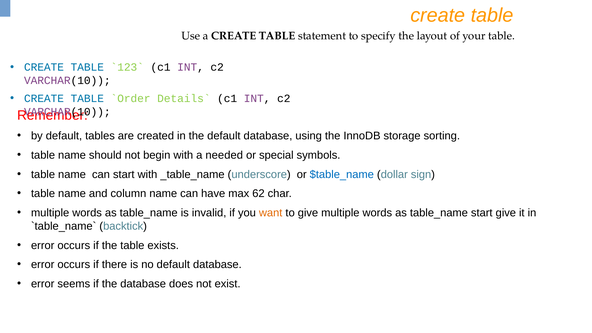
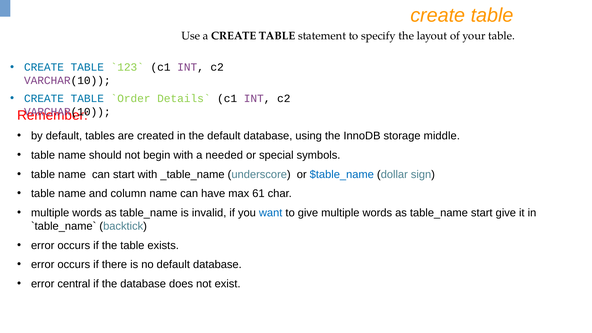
sorting: sorting -> middle
62: 62 -> 61
want colour: orange -> blue
seems: seems -> central
